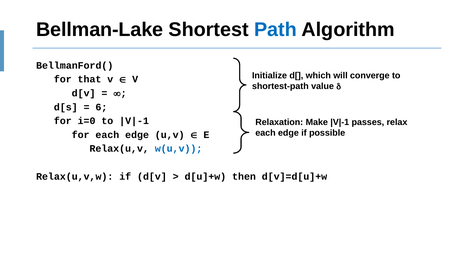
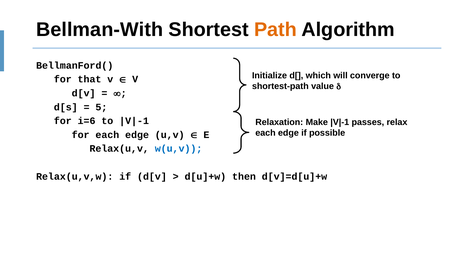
Bellman-Lake: Bellman-Lake -> Bellman-With
Path colour: blue -> orange
6: 6 -> 5
i=0: i=0 -> i=6
